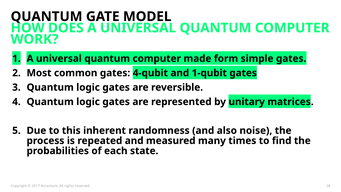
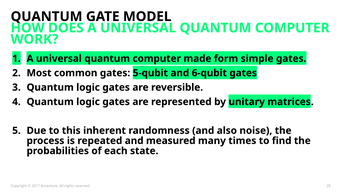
4-qubit: 4-qubit -> 5-qubit
1-qubit: 1-qubit -> 6-qubit
